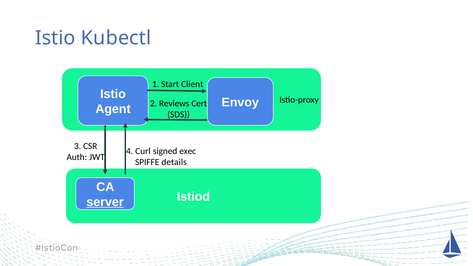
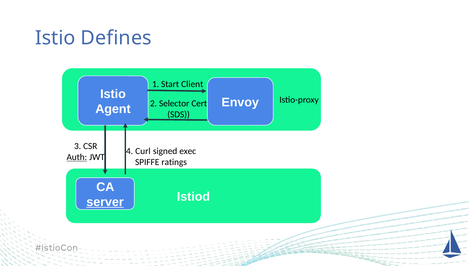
Kubectl: Kubectl -> Defines
Reviews: Reviews -> Selector
Auth underline: none -> present
details: details -> ratings
